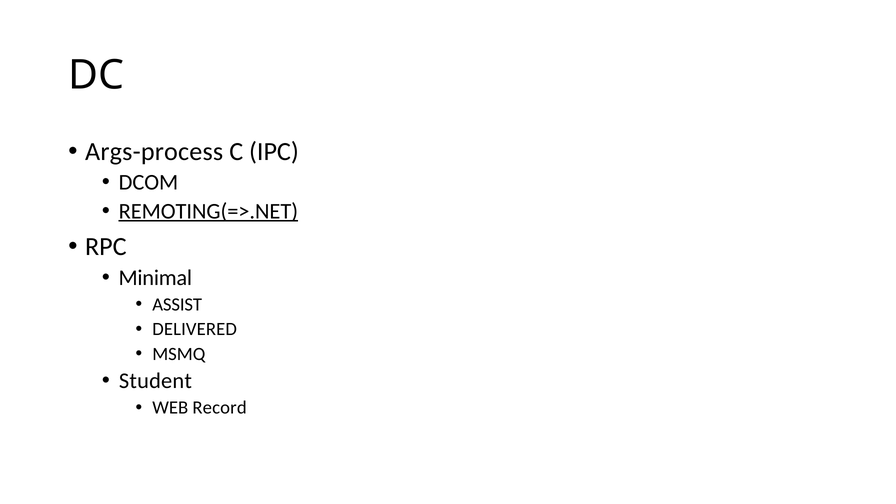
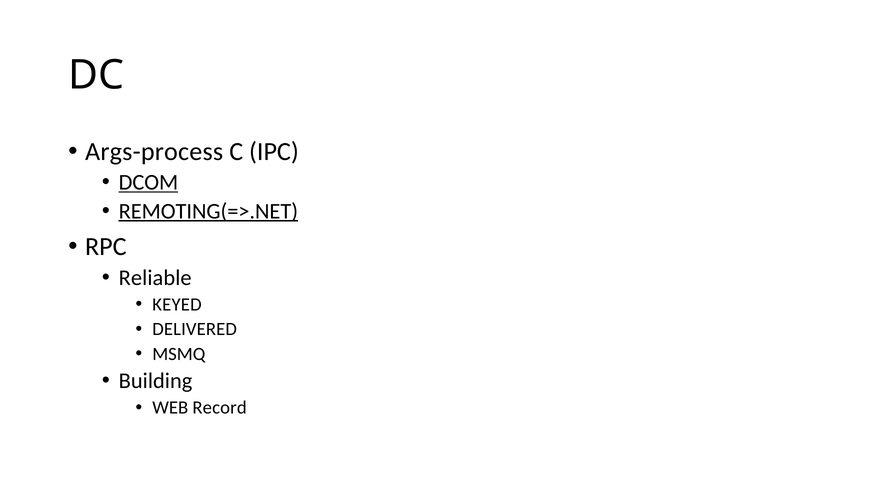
DCOM underline: none -> present
Minimal: Minimal -> Reliable
ASSIST: ASSIST -> KEYED
Student: Student -> Building
